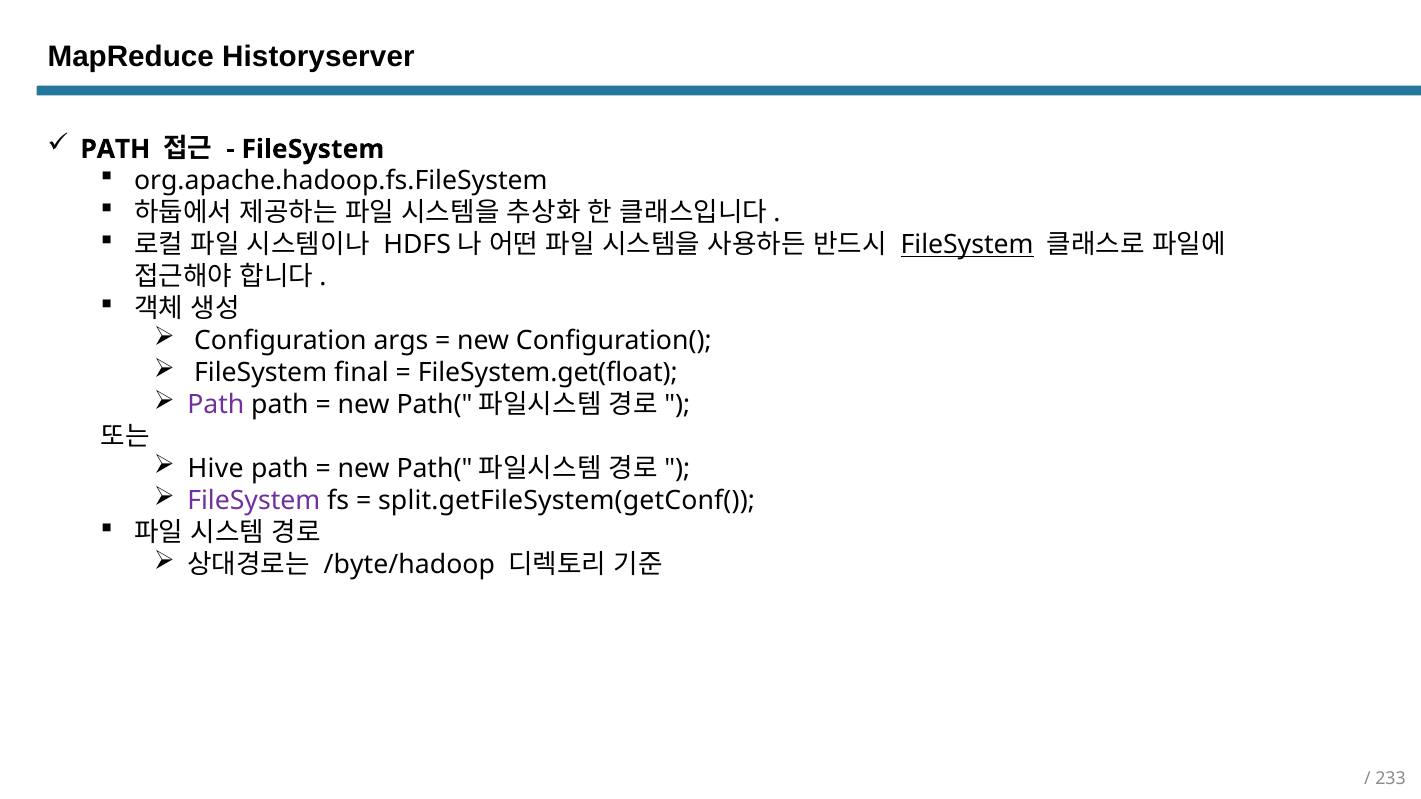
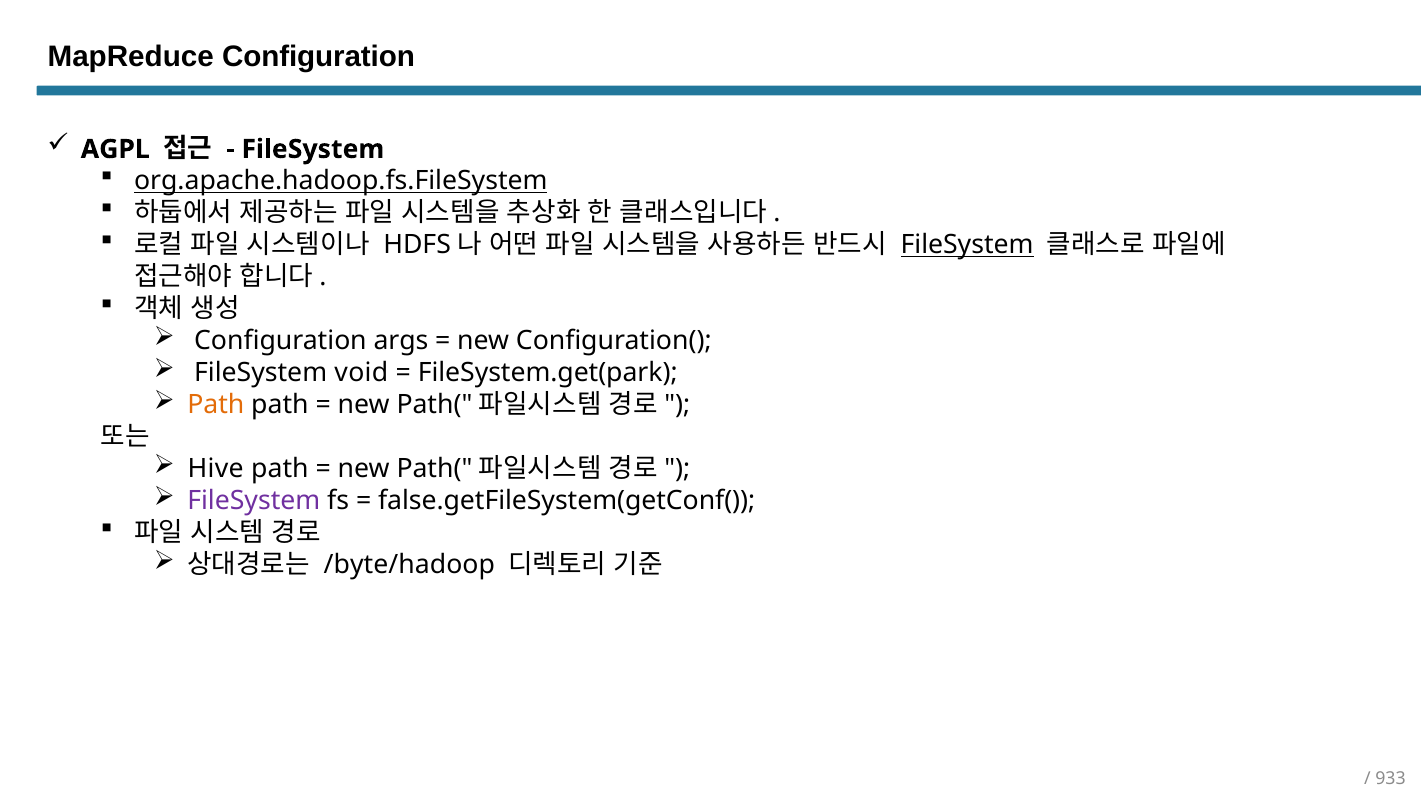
MapReduce Historyserver: Historyserver -> Configuration
PATH at (115, 149): PATH -> AGPL
org.apache.hadoop.fs.FileSystem underline: none -> present
final: final -> void
FileSystem.get(float: FileSystem.get(float -> FileSystem.get(park
Path at (216, 405) colour: purple -> orange
split.getFileSystem(getConf(: split.getFileSystem(getConf( -> false.getFileSystem(getConf(
233: 233 -> 933
